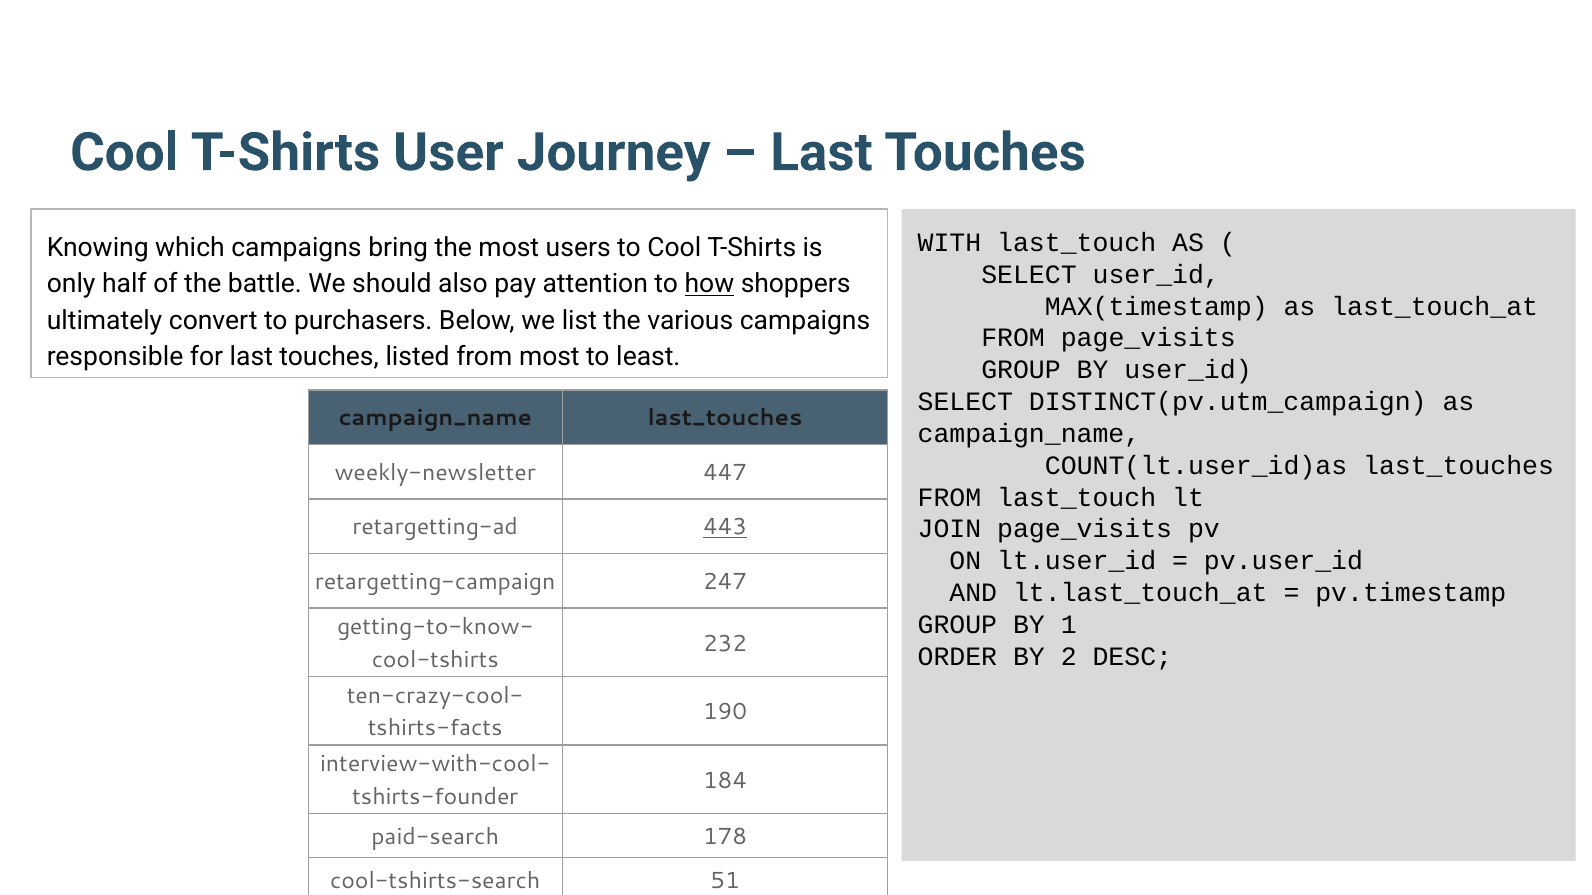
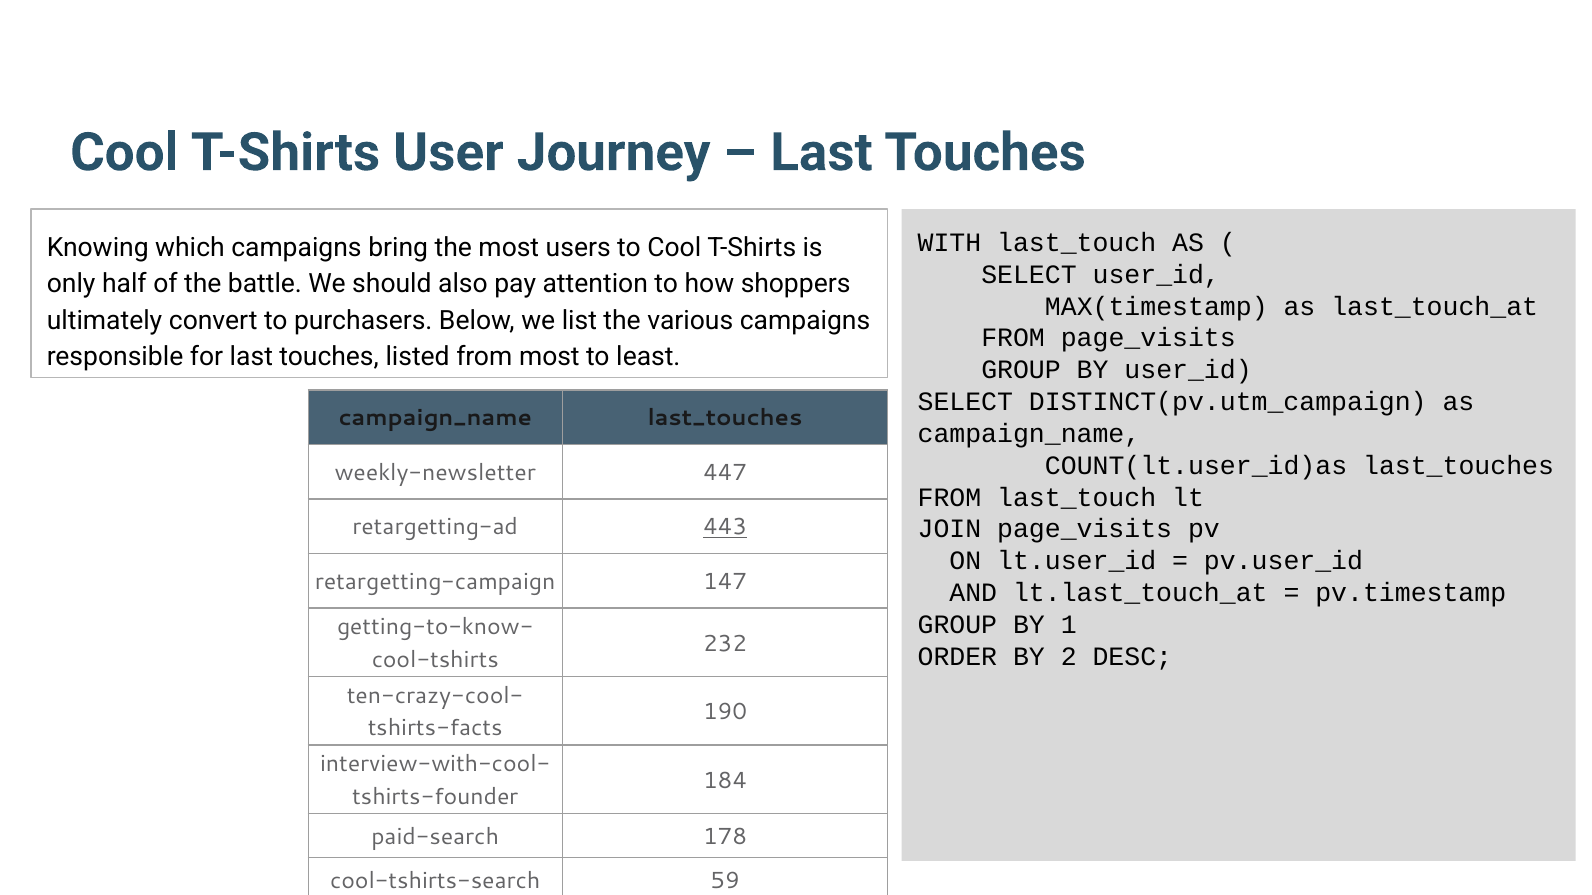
how underline: present -> none
247: 247 -> 147
51: 51 -> 59
